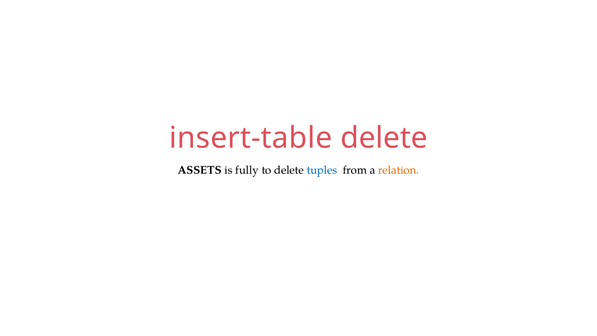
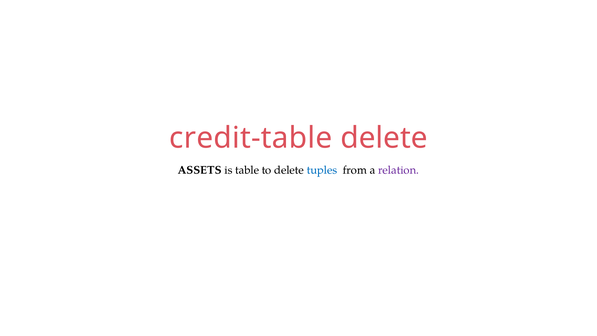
insert-table: insert-table -> credit-table
fully: fully -> table
relation colour: orange -> purple
